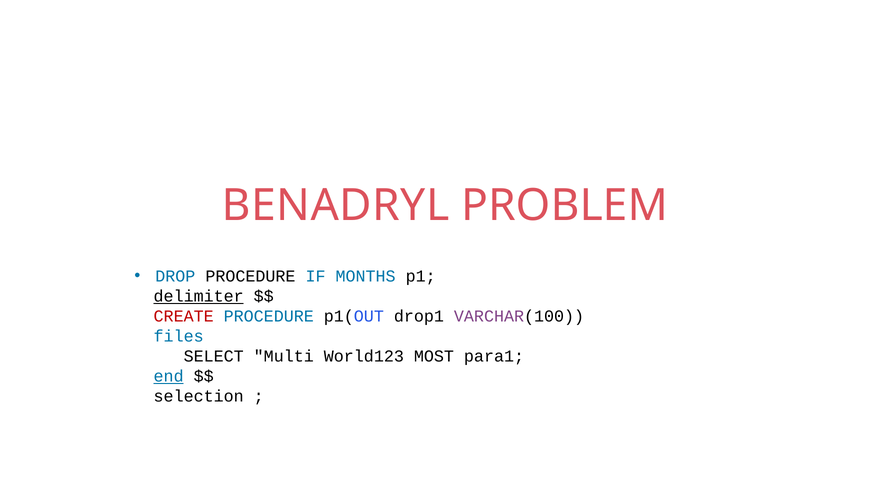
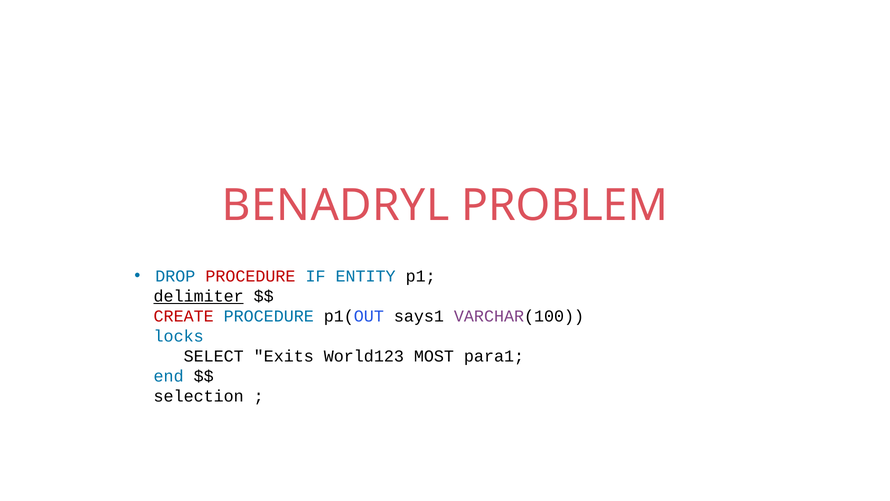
PROCEDURE at (250, 276) colour: black -> red
MONTHS: MONTHS -> ENTITY
drop1: drop1 -> says1
files: files -> locks
Multi: Multi -> Exits
end underline: present -> none
